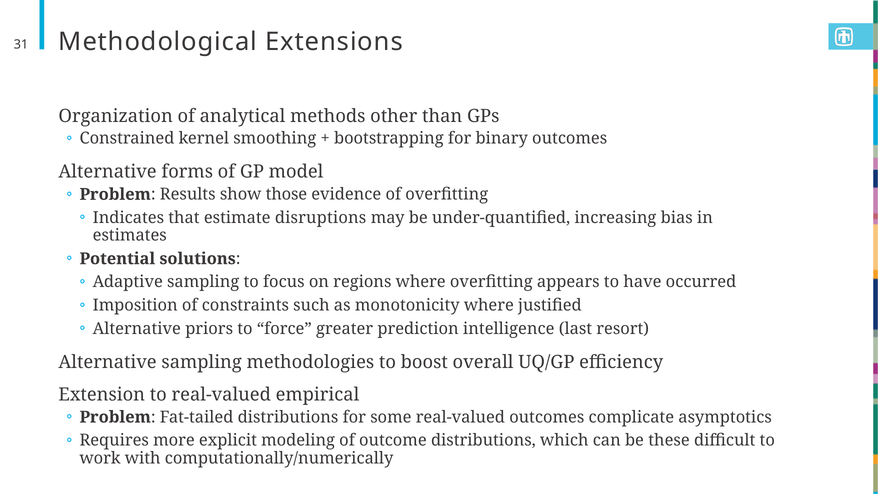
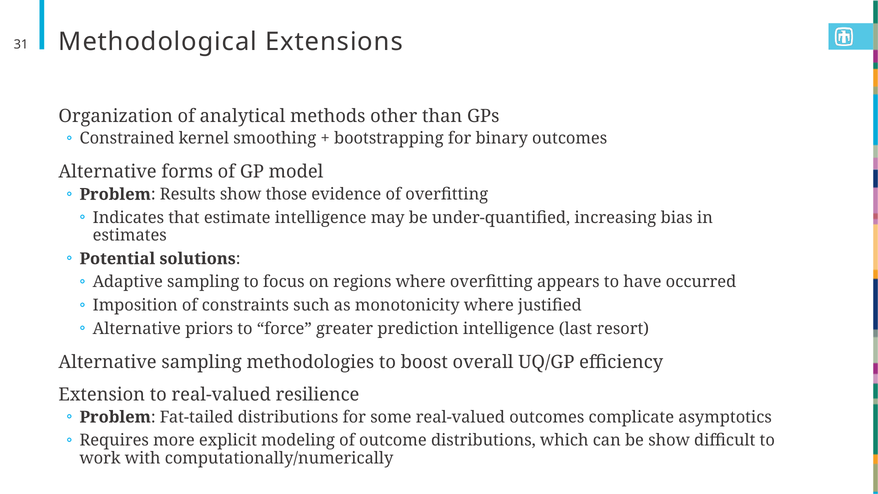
estimate disruptions: disruptions -> intelligence
empirical: empirical -> resilience
be these: these -> show
